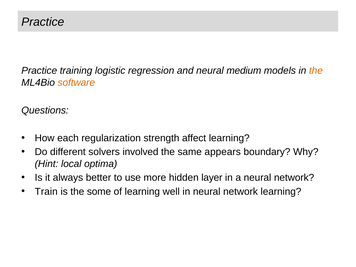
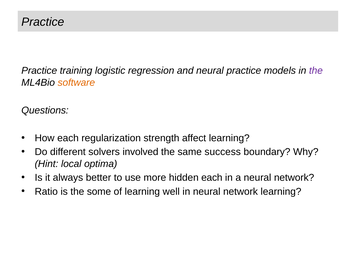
neural medium: medium -> practice
the at (316, 71) colour: orange -> purple
appears: appears -> success
hidden layer: layer -> each
Train: Train -> Ratio
